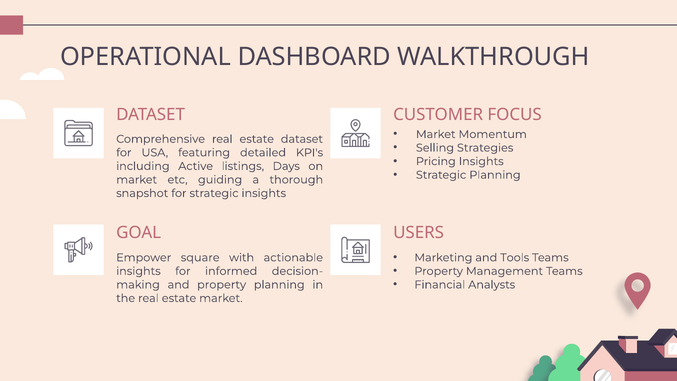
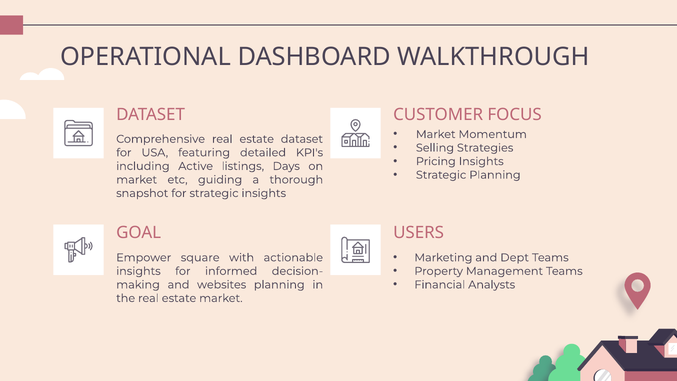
Tools: Tools -> Dept
and property: property -> websites
